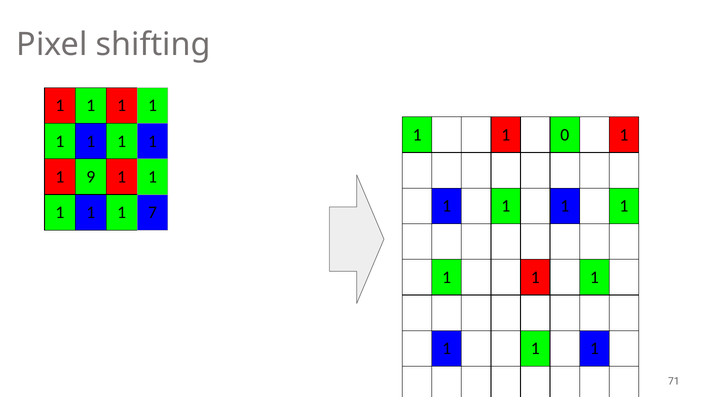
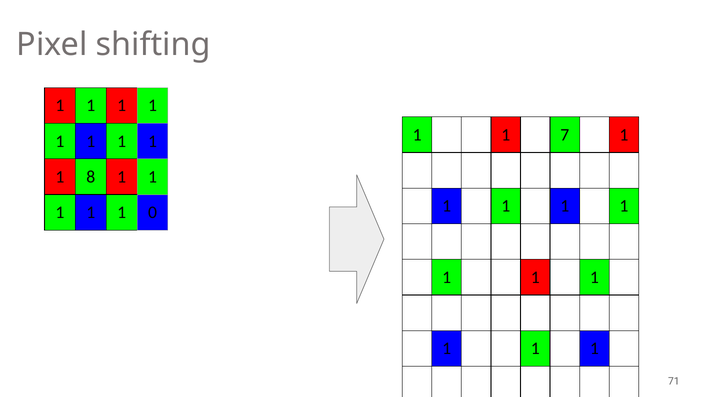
0: 0 -> 7
9: 9 -> 8
7: 7 -> 0
